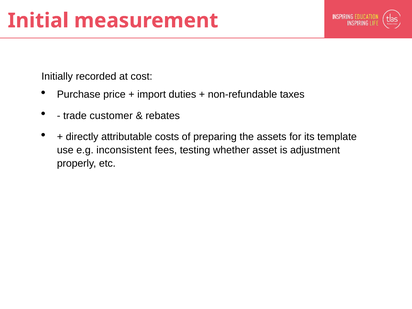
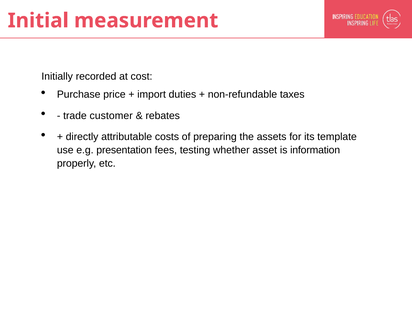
inconsistent: inconsistent -> presentation
adjustment: adjustment -> information
